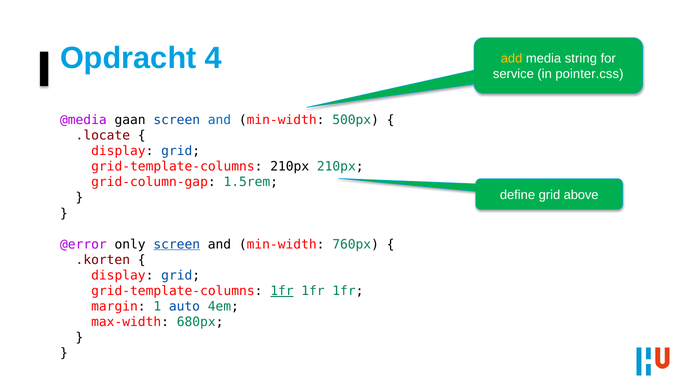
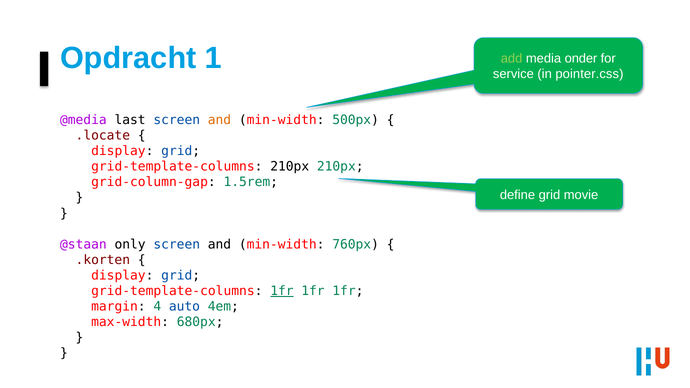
4: 4 -> 1
add colour: yellow -> light green
string: string -> onder
gaan: gaan -> last
and at (219, 120) colour: blue -> orange
above: above -> movie
@error: @error -> @staan
screen at (177, 244) underline: present -> none
1: 1 -> 4
